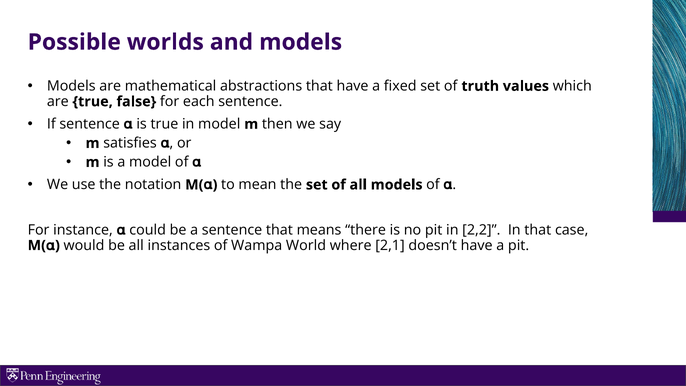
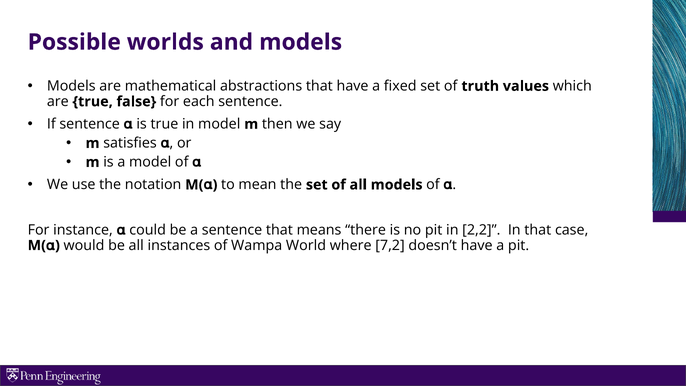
2,1: 2,1 -> 7,2
